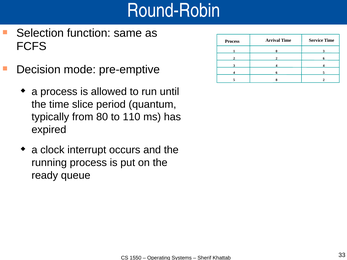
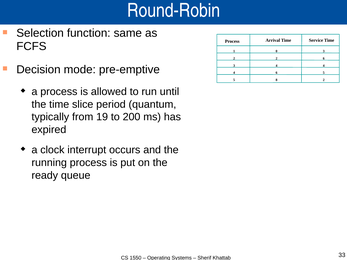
80: 80 -> 19
110: 110 -> 200
